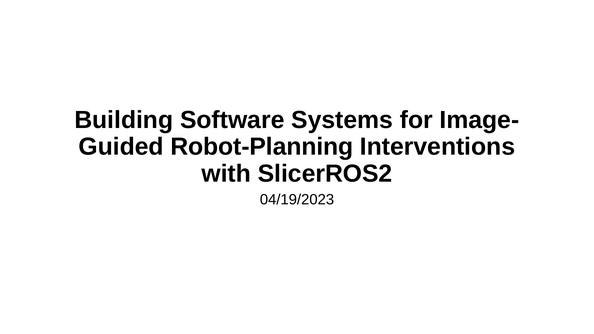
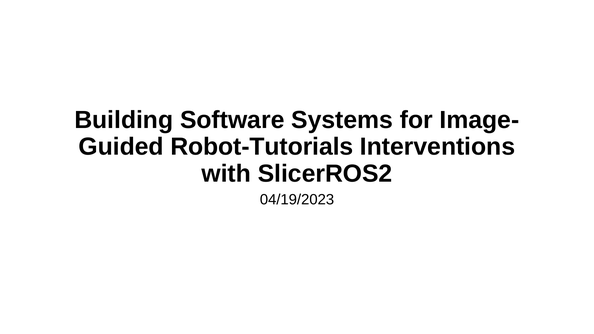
Robot-Planning: Robot-Planning -> Robot-Tutorials
